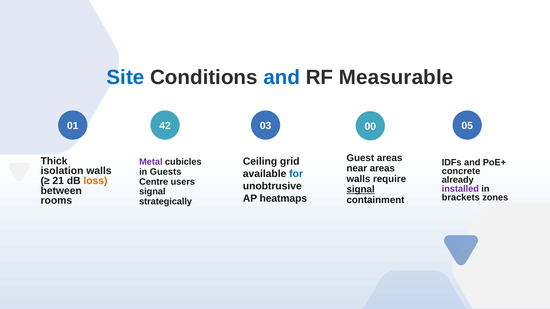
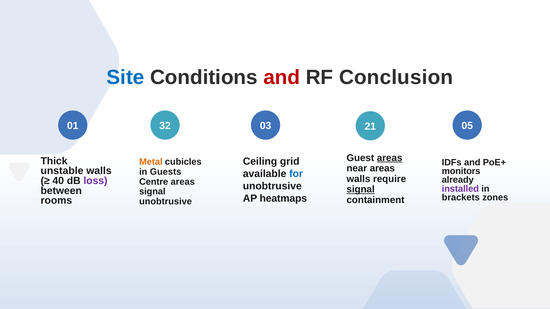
and at (282, 77) colour: blue -> red
Measurable: Measurable -> Conclusion
42: 42 -> 32
00: 00 -> 21
areas at (390, 158) underline: none -> present
Metal colour: purple -> orange
isolation: isolation -> unstable
concrete: concrete -> monitors
21: 21 -> 40
loss colour: orange -> purple
Centre users: users -> areas
strategically at (166, 202): strategically -> unobtrusive
